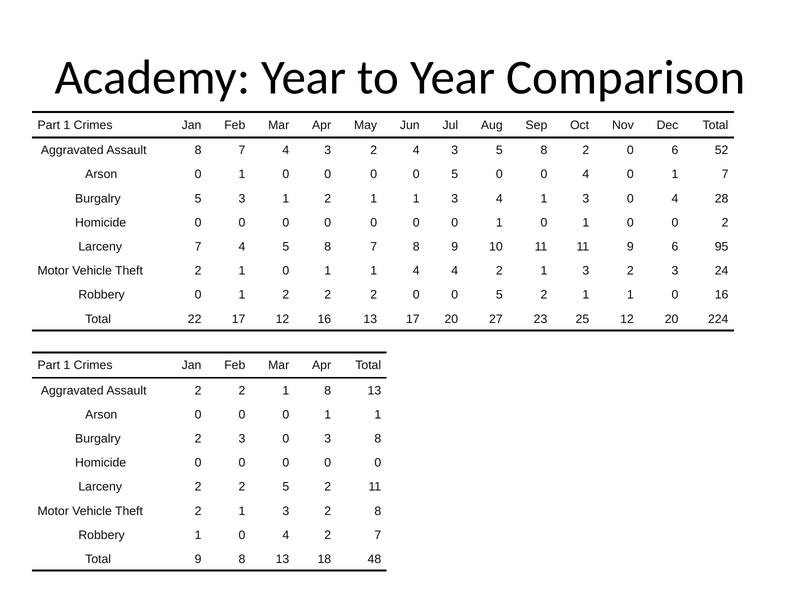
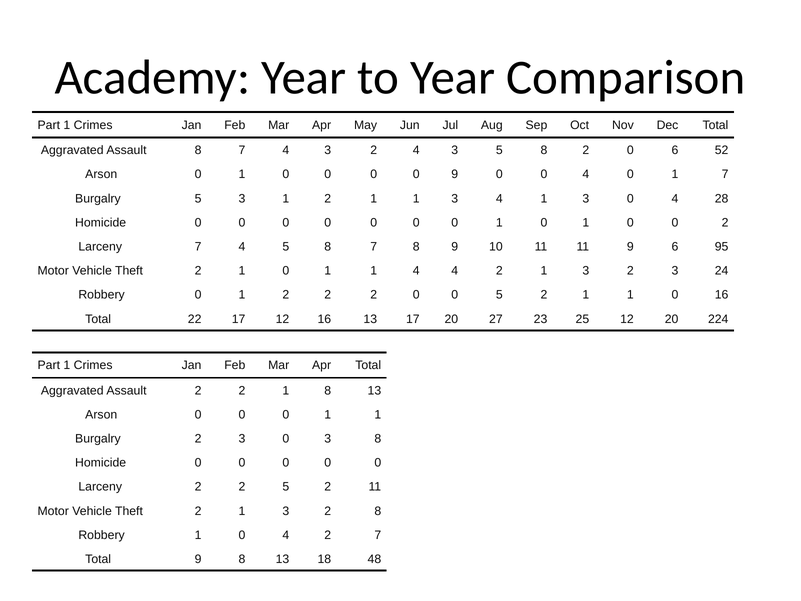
0 0 0 5: 5 -> 9
